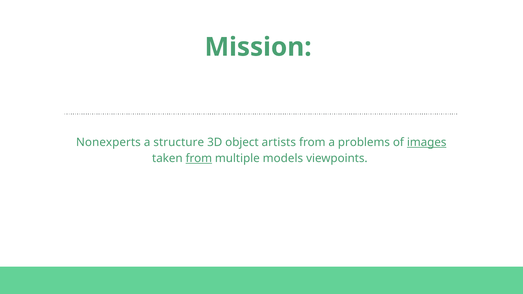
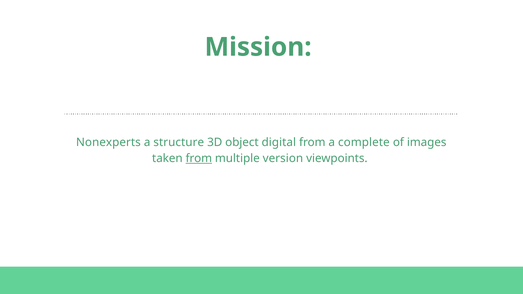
artists: artists -> digital
problems: problems -> complete
images underline: present -> none
models: models -> version
